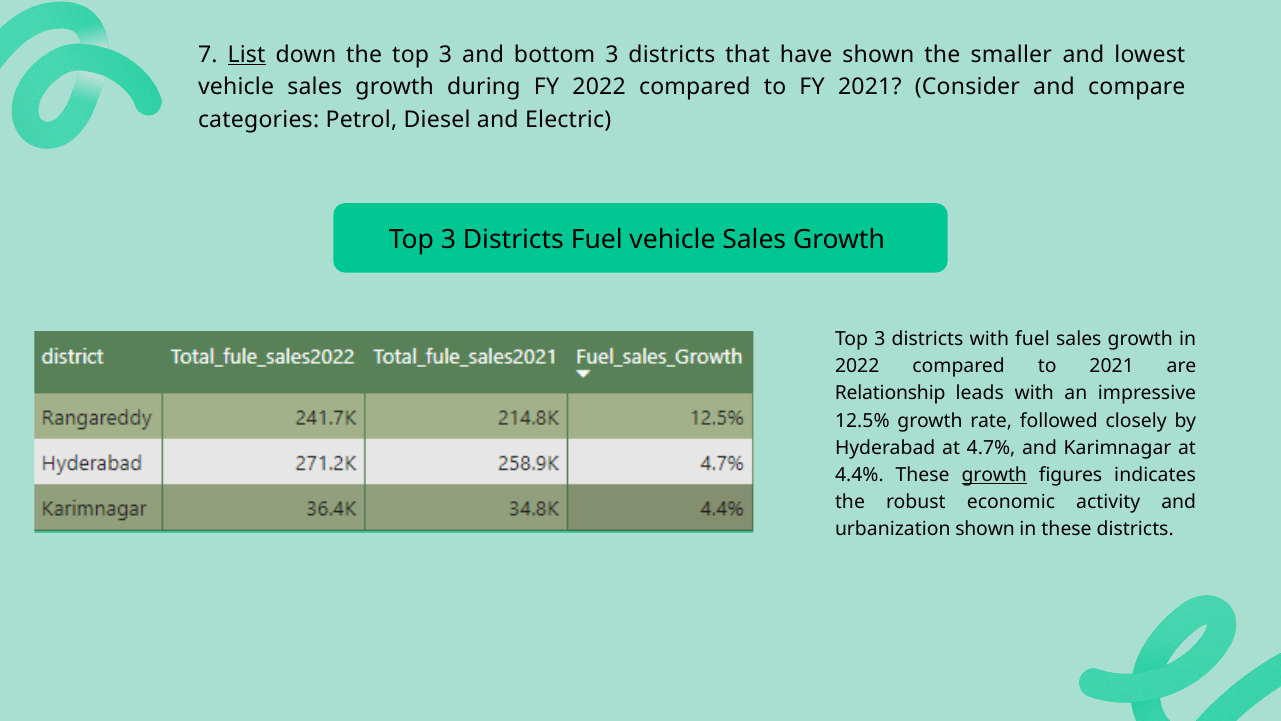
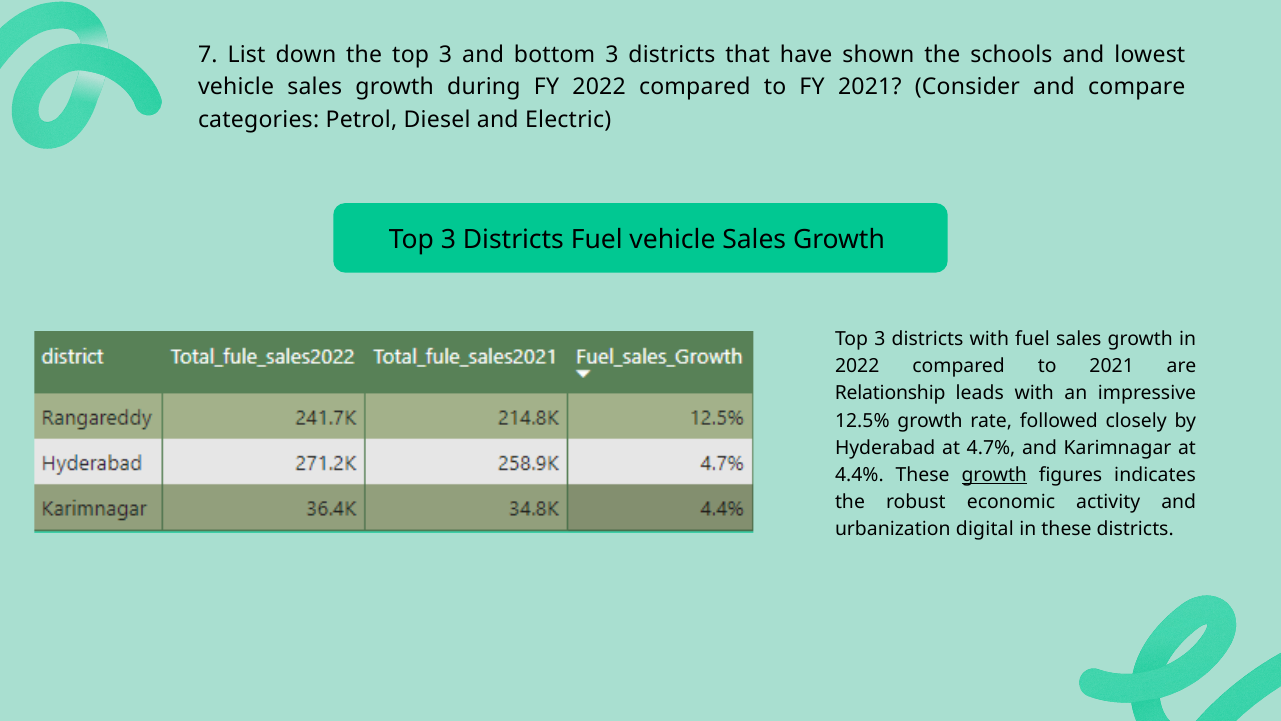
List underline: present -> none
smaller: smaller -> schools
urbanization shown: shown -> digital
